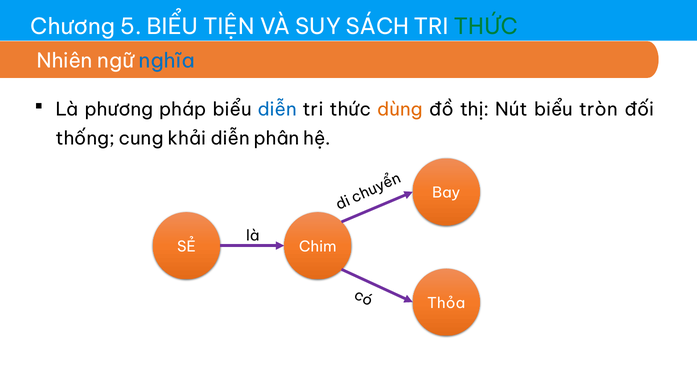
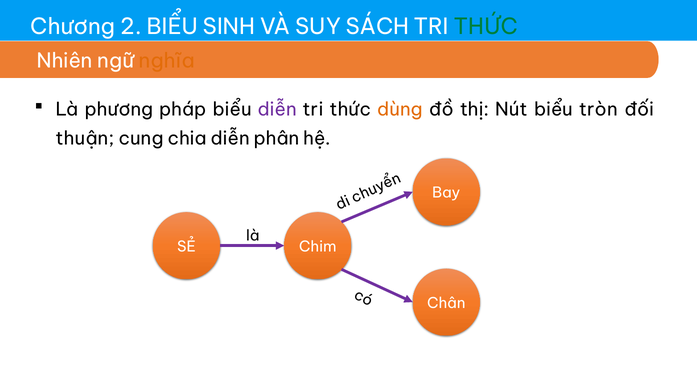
5: 5 -> 2
TIỆN: TIỆN -> SINH
nghĩa colour: blue -> orange
diễn at (277, 110) colour: blue -> purple
thống: thống -> thuận
khải: khải -> chia
Thỏa: Thỏa -> Chân
